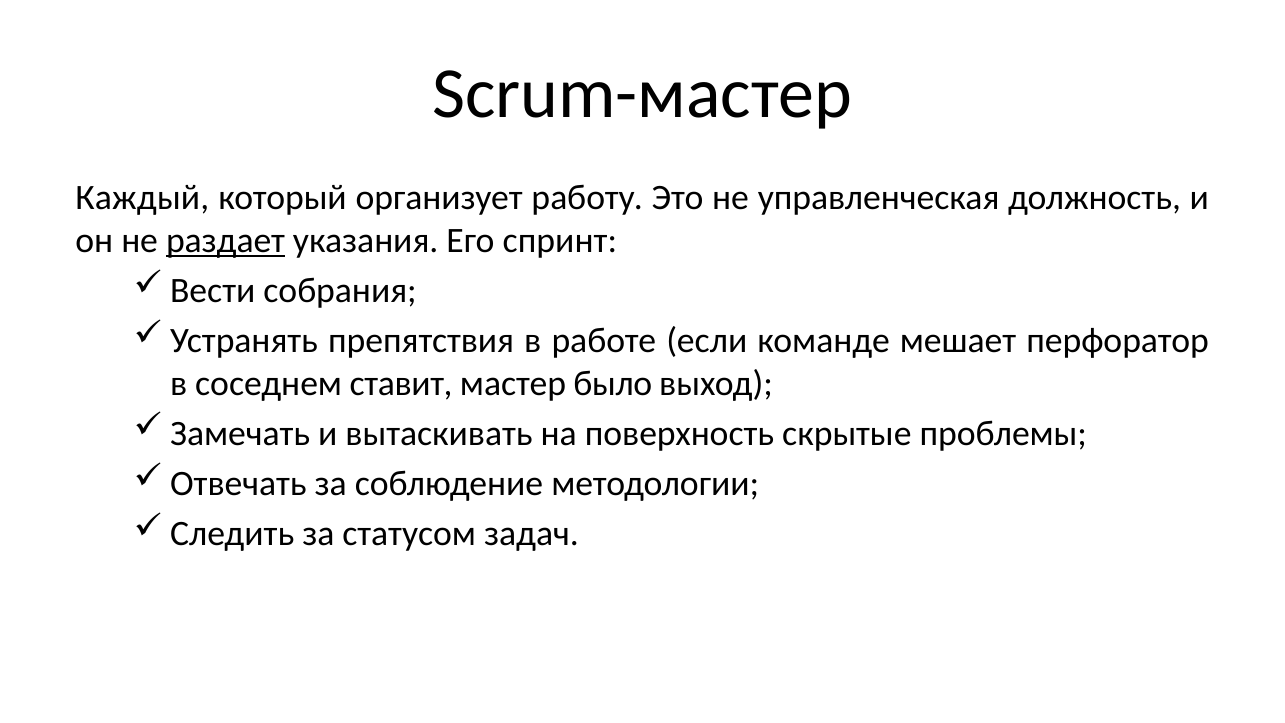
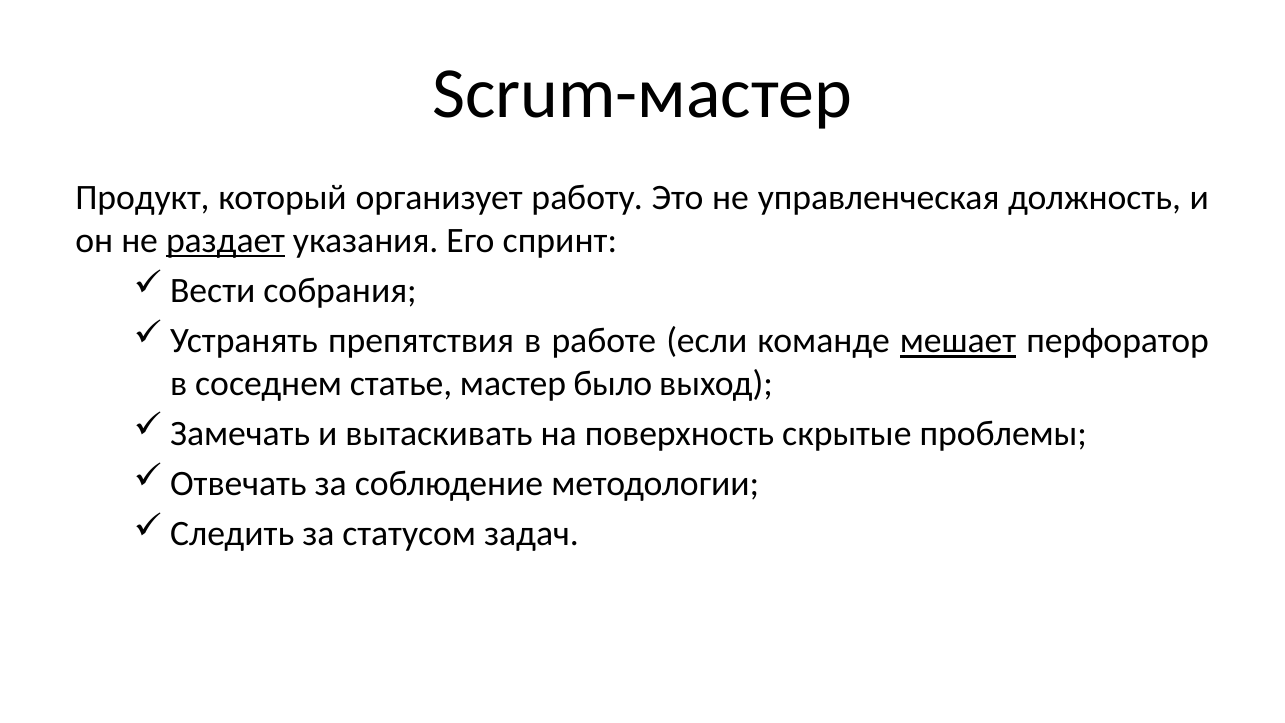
Каждый: Каждый -> Продукт
мешает underline: none -> present
ставит: ставит -> статье
